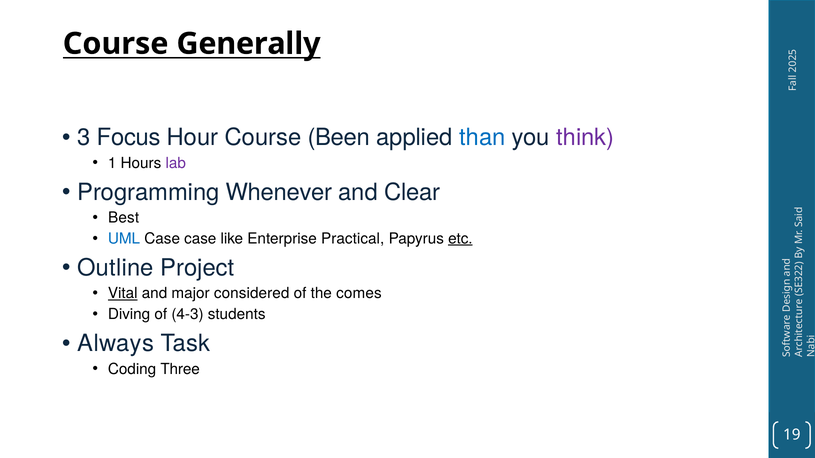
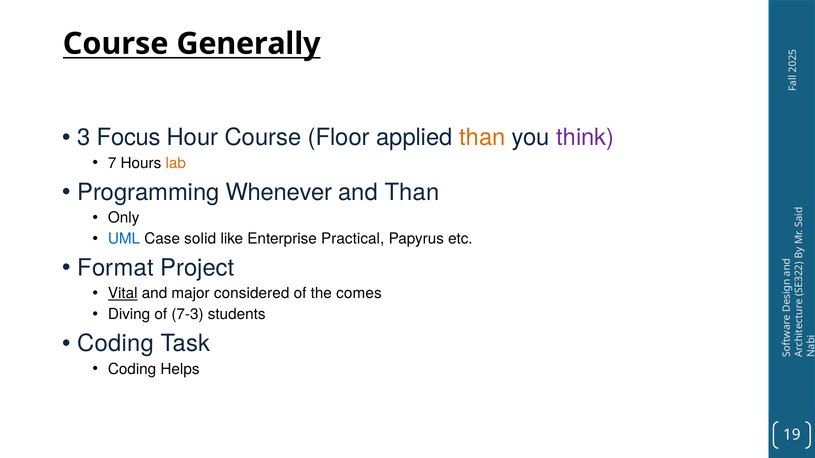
Been: Been -> Floor
than at (482, 138) colour: blue -> orange
1: 1 -> 7
lab colour: purple -> orange
and Clear: Clear -> Than
Best: Best -> Only
Case case: case -> solid
etc underline: present -> none
Outline: Outline -> Format
4-3: 4-3 -> 7-3
Always at (116, 344): Always -> Coding
Three: Three -> Helps
